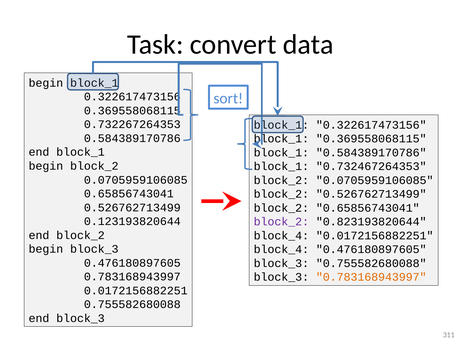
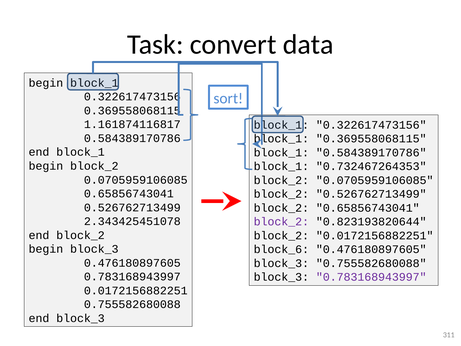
0.732267264353: 0.732267264353 -> 1.161874116817
0.123193820644: 0.123193820644 -> 2.343425451078
block_4 at (281, 235): block_4 -> block_2
block_4 at (281, 249): block_4 -> block_6
0.783168943997 at (371, 277) colour: orange -> purple
